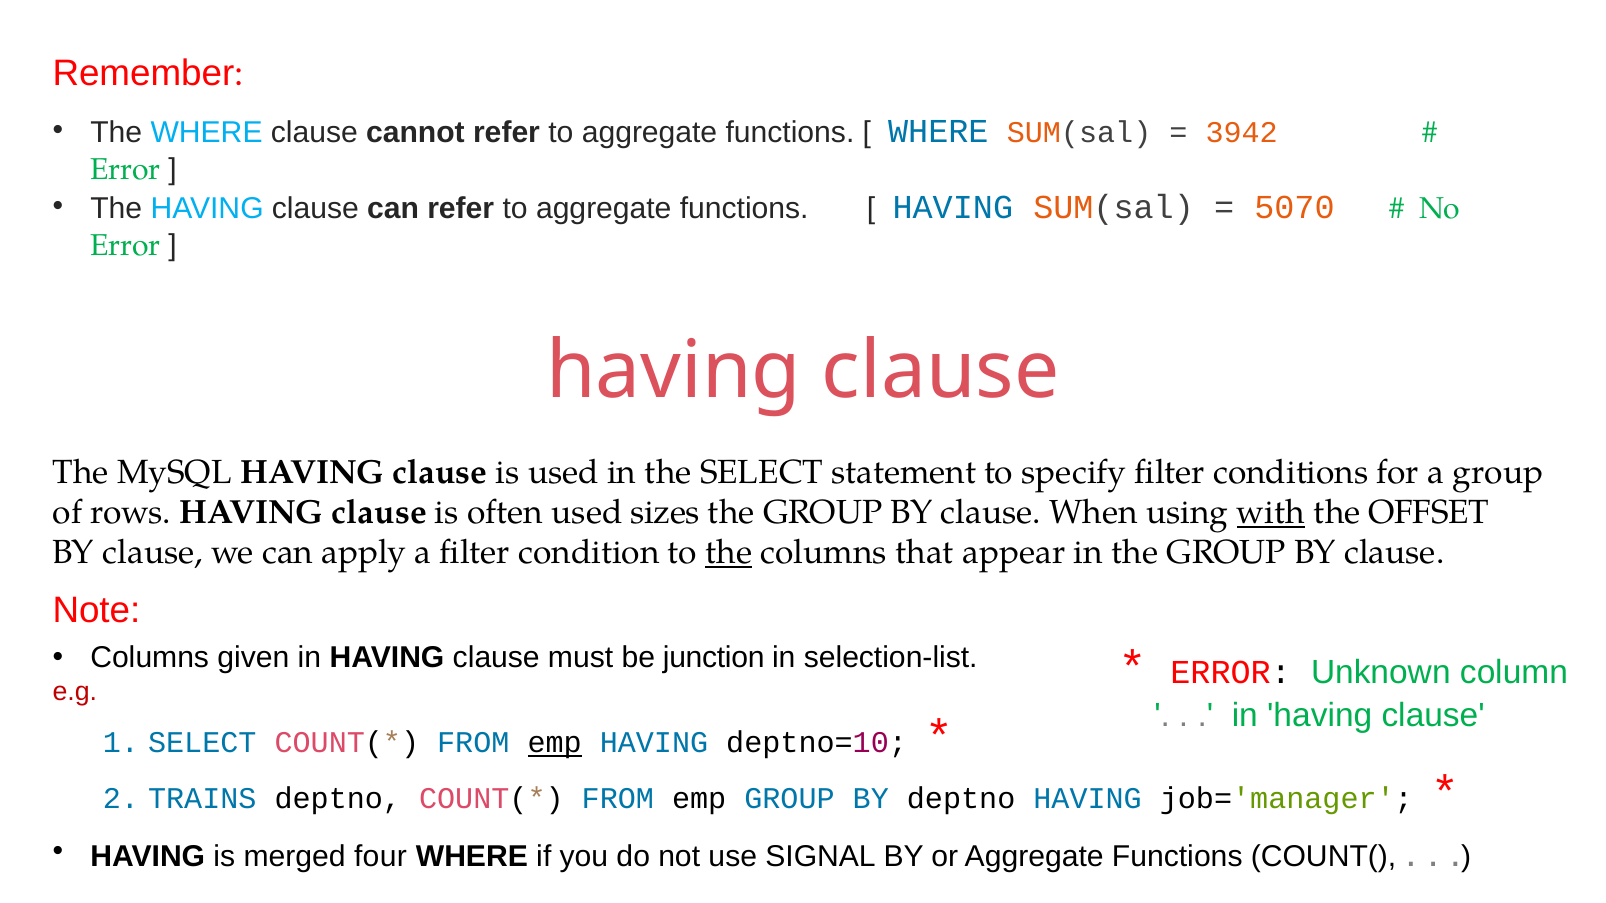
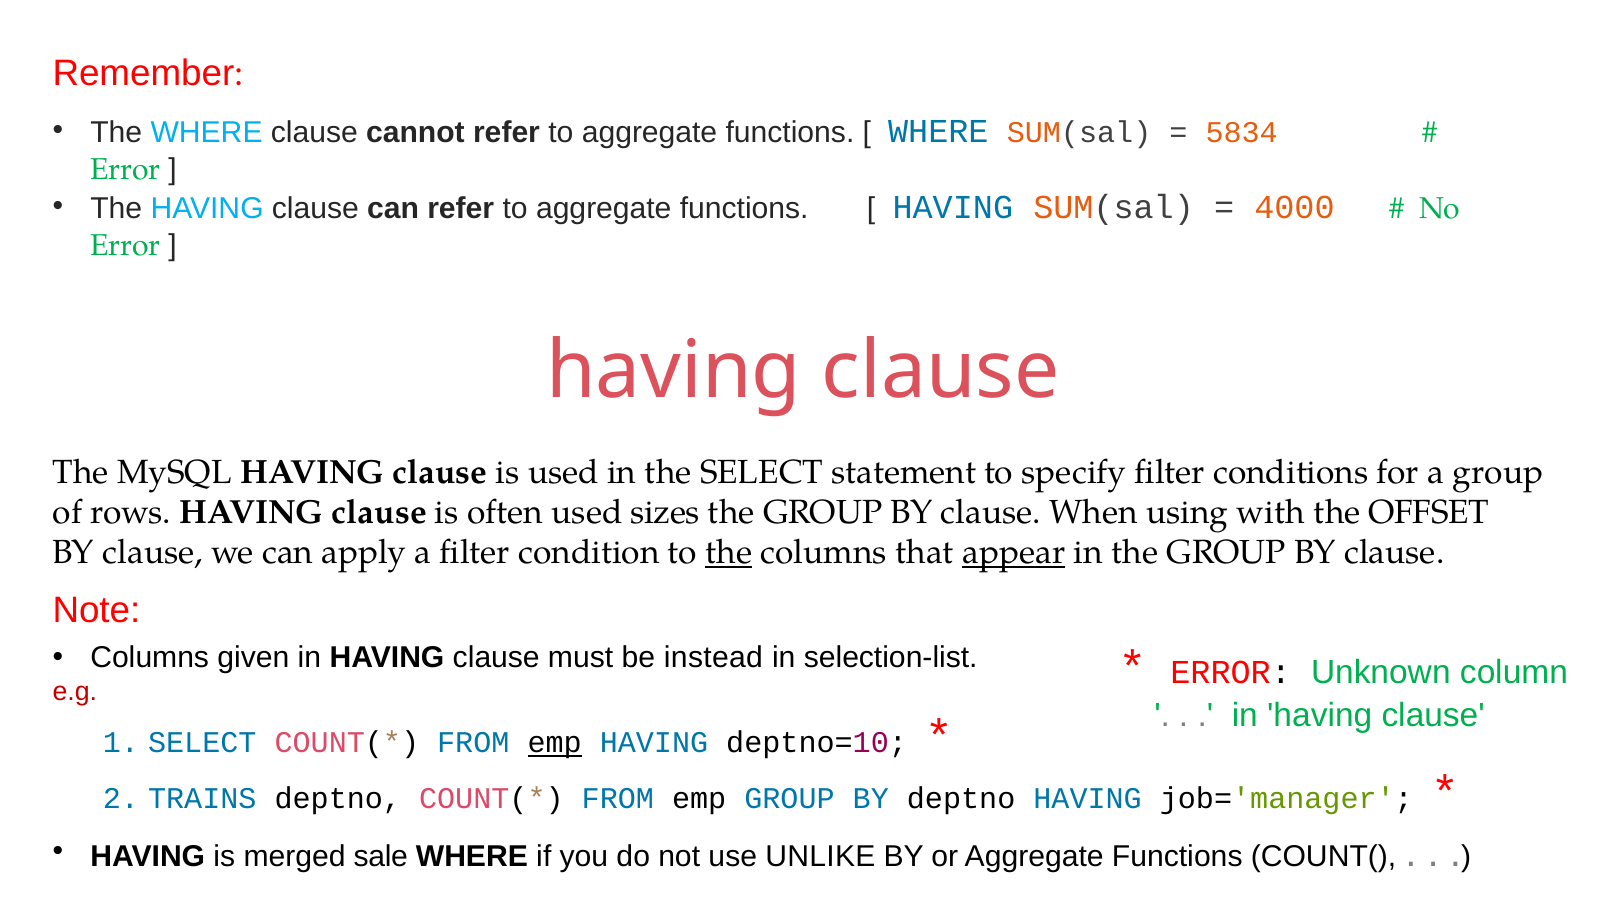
3942: 3942 -> 5834
5070: 5070 -> 4000
with underline: present -> none
appear underline: none -> present
junction: junction -> instead
four: four -> sale
SIGNAL: SIGNAL -> UNLIKE
